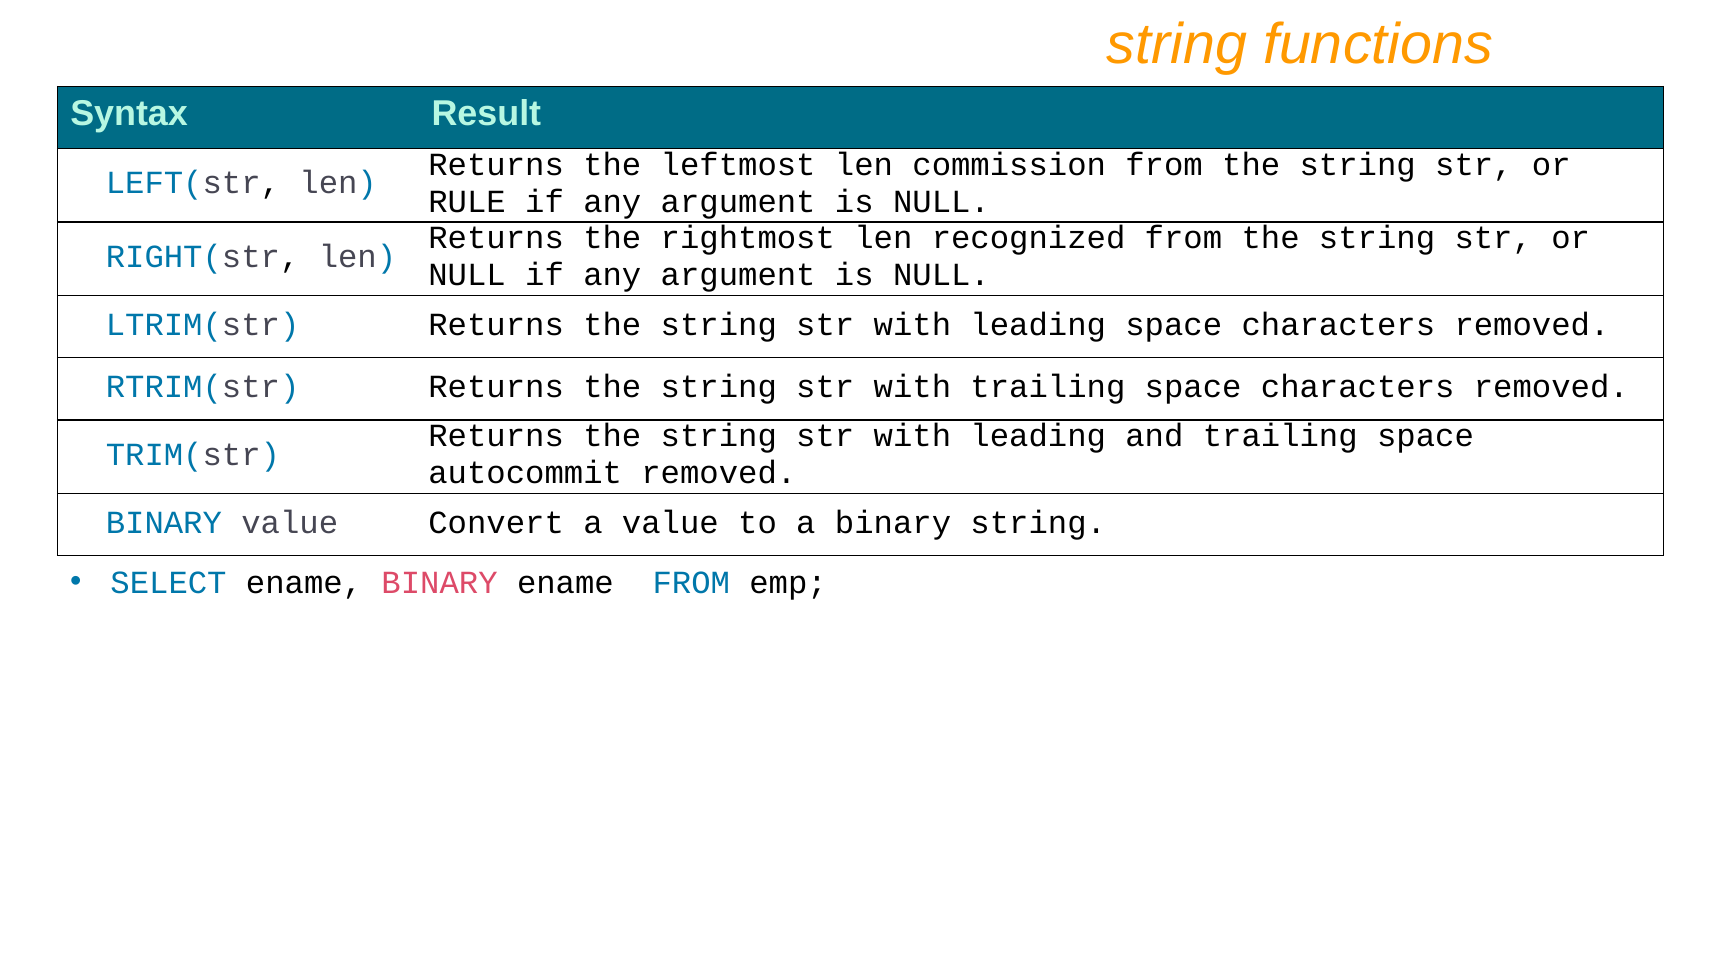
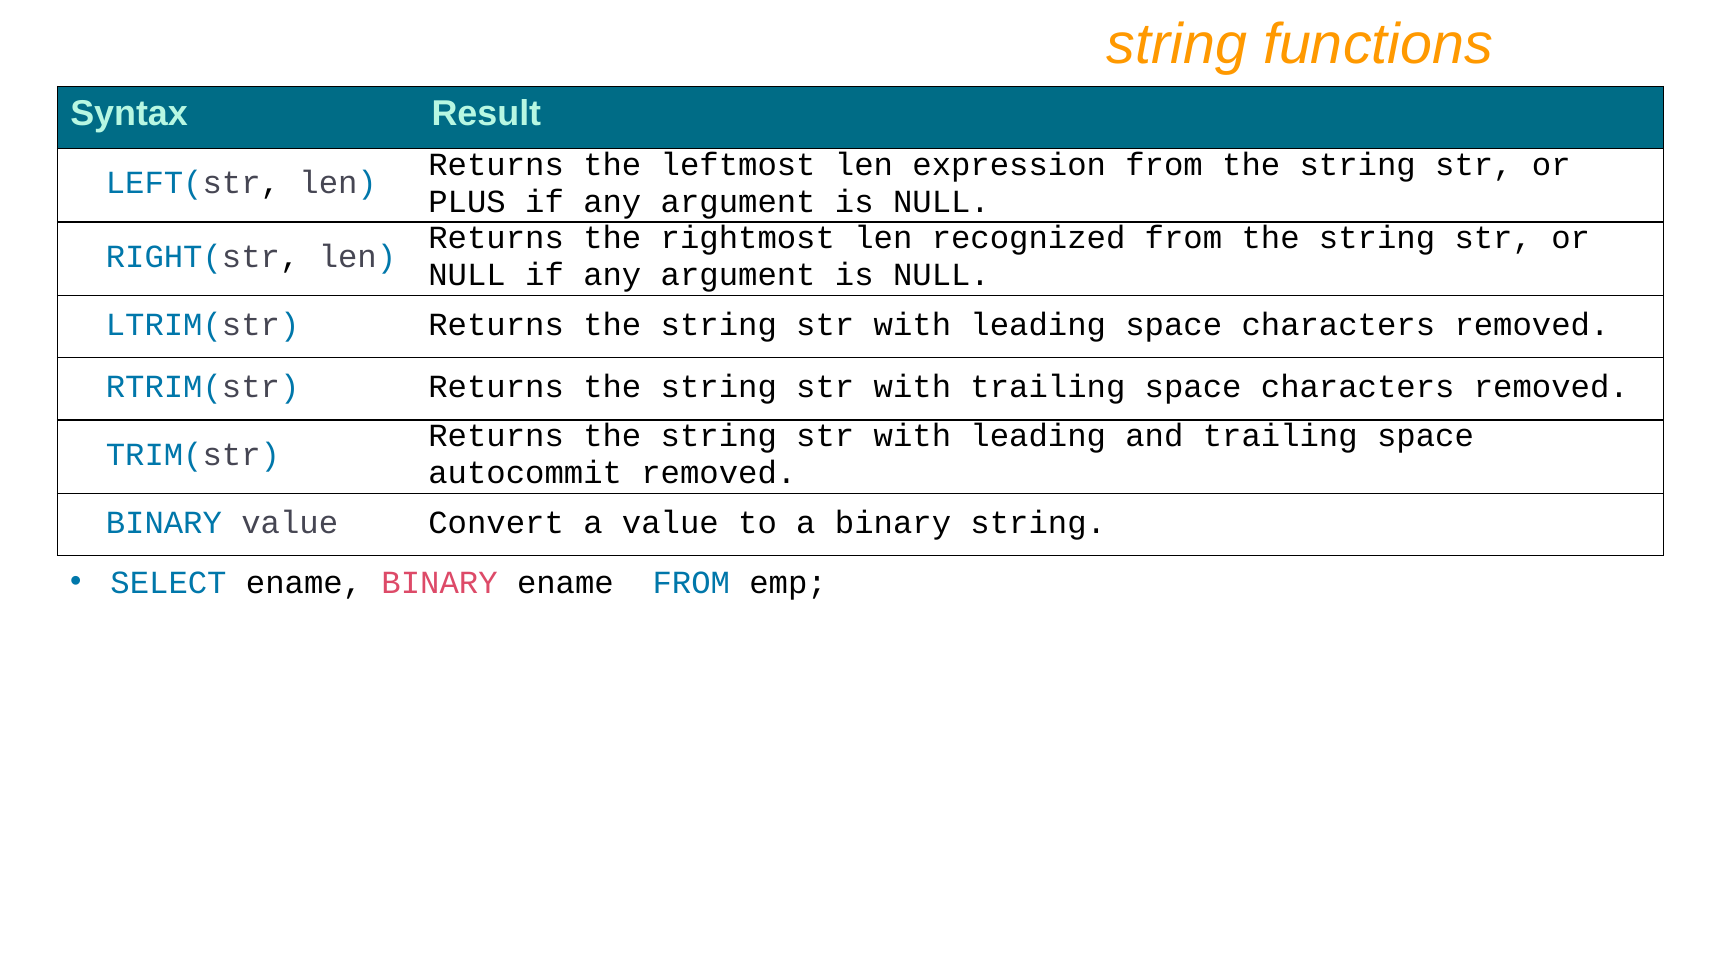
commission: commission -> expression
RULE: RULE -> PLUS
